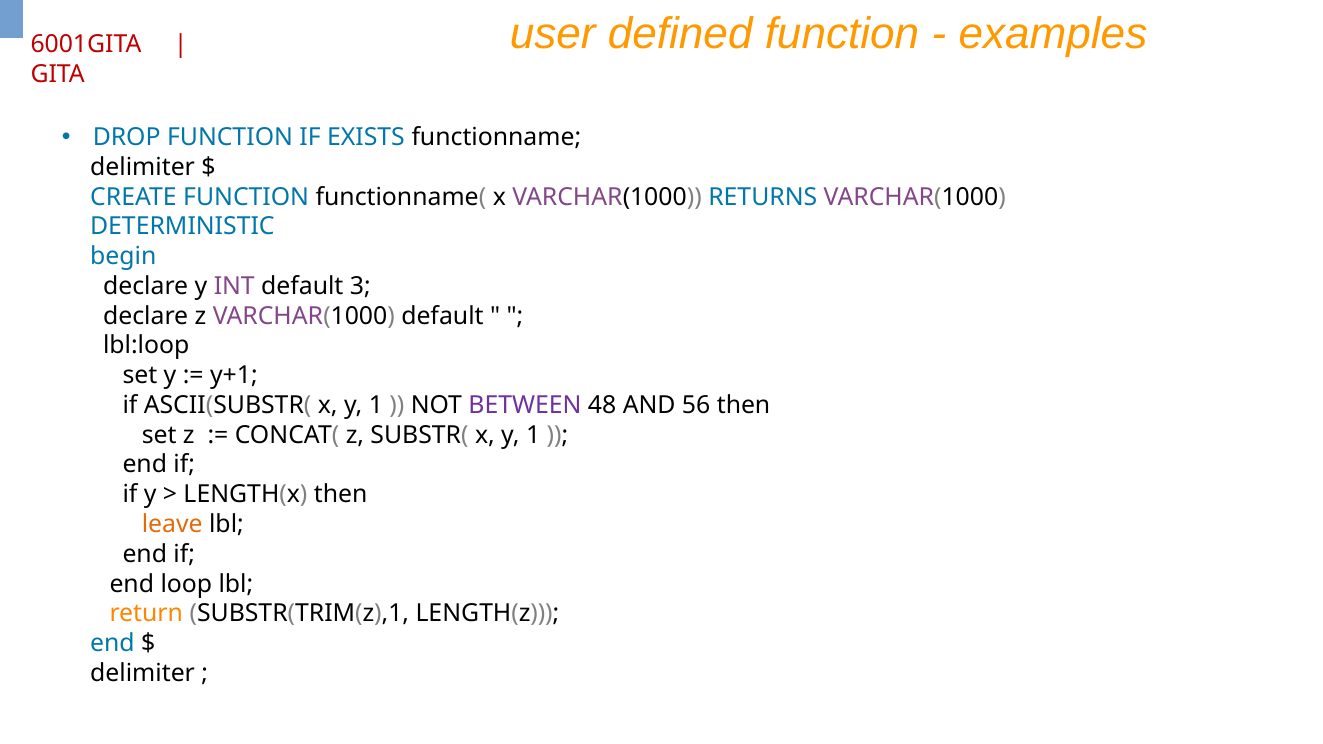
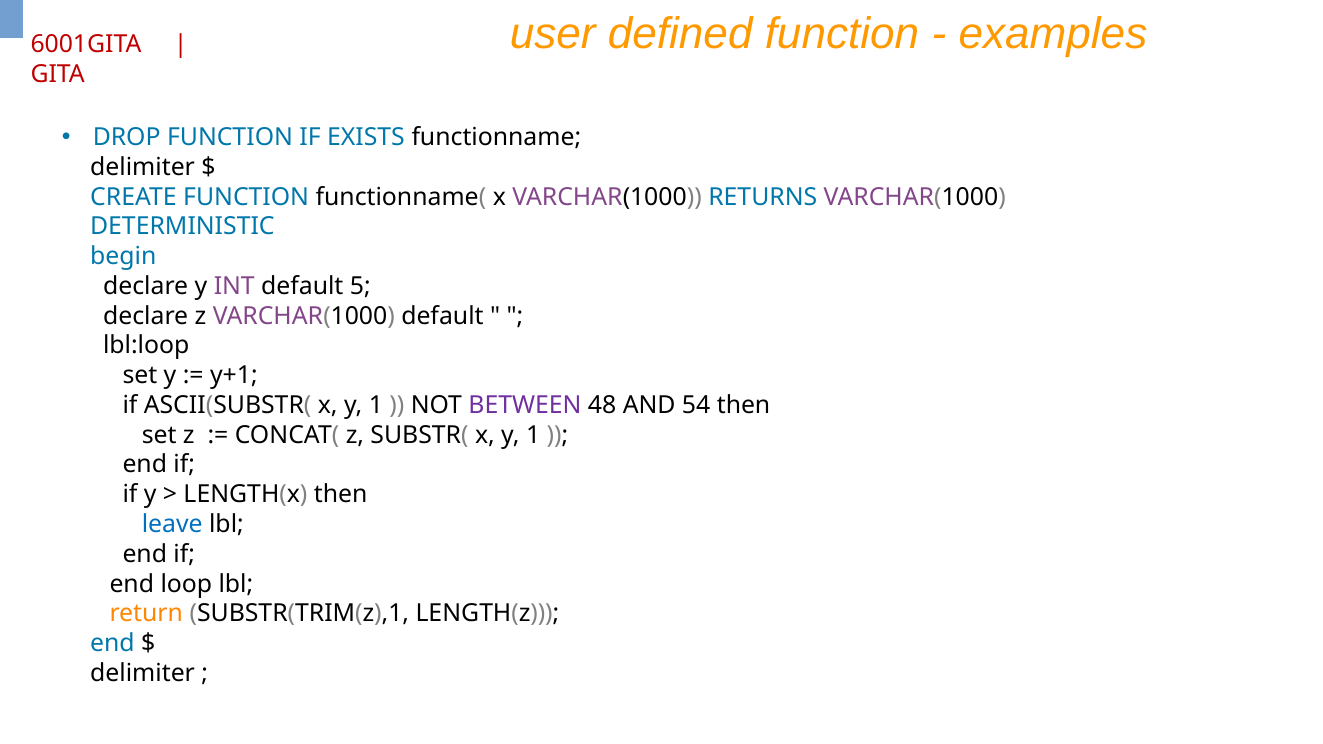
3: 3 -> 5
56: 56 -> 54
leave colour: orange -> blue
